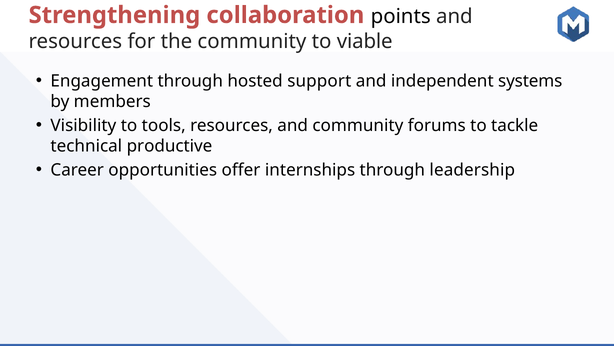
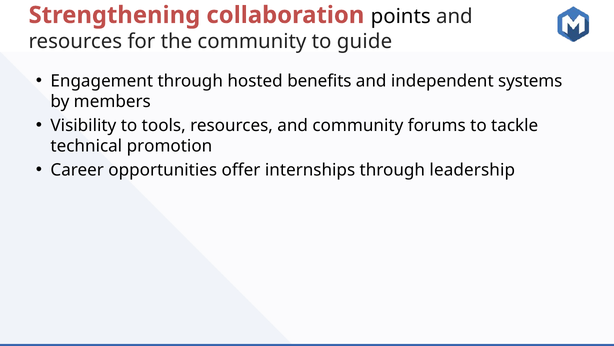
viable: viable -> guide
support: support -> benefits
productive: productive -> promotion
